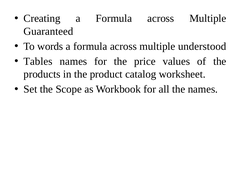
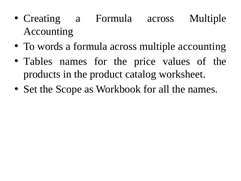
Guaranteed at (48, 31): Guaranteed -> Accounting
understood at (202, 46): understood -> accounting
